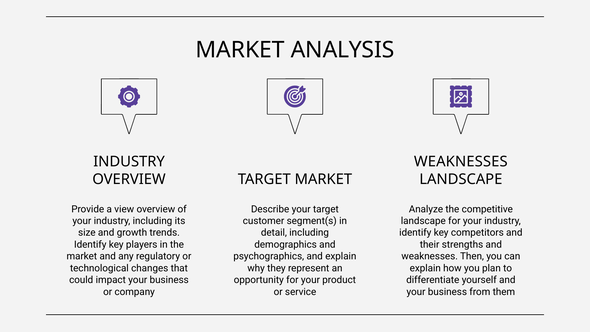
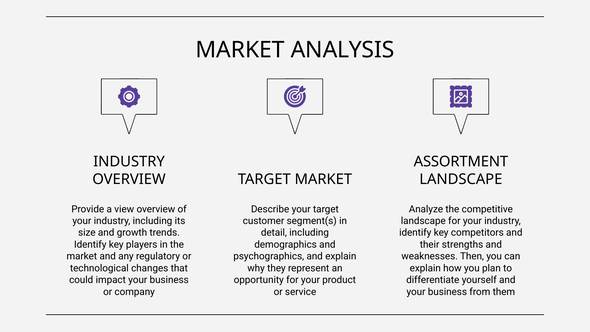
WEAKNESSES at (461, 162): WEAKNESSES -> ASSORTMENT
